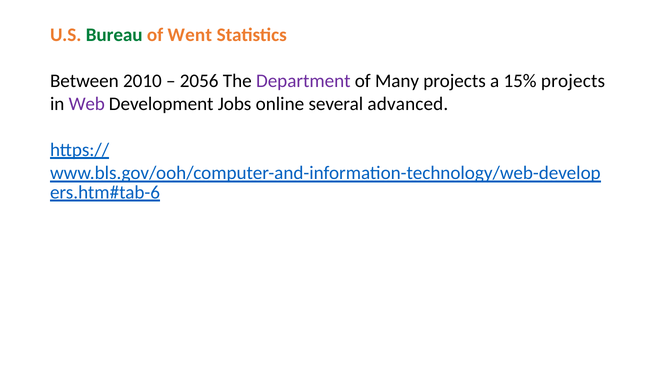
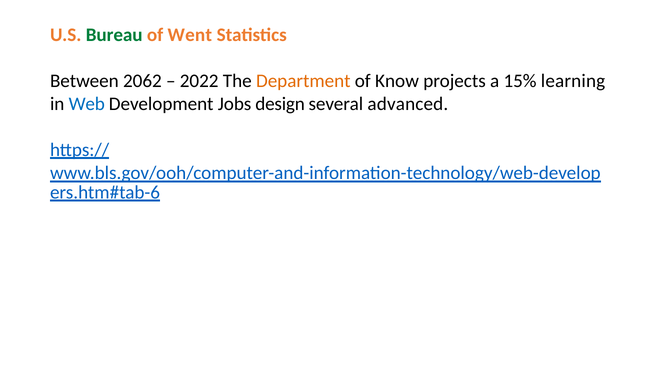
2010: 2010 -> 2062
2056: 2056 -> 2022
Department colour: purple -> orange
Many: Many -> Know
15% projects: projects -> learning
Web colour: purple -> blue
online: online -> design
